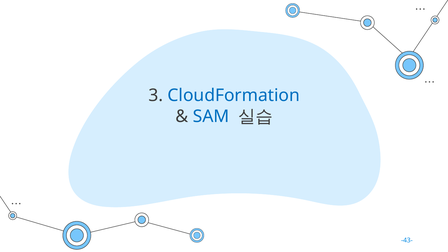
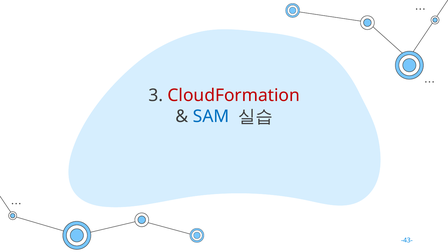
CloudFormation colour: blue -> red
